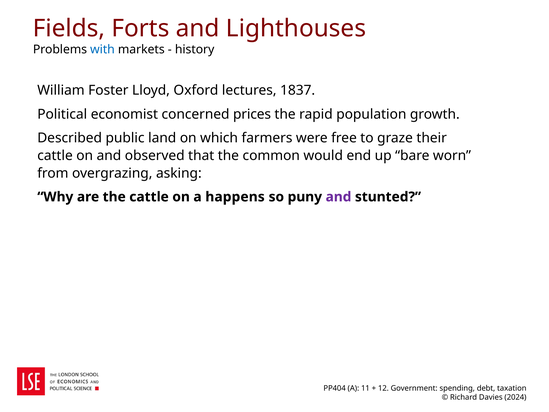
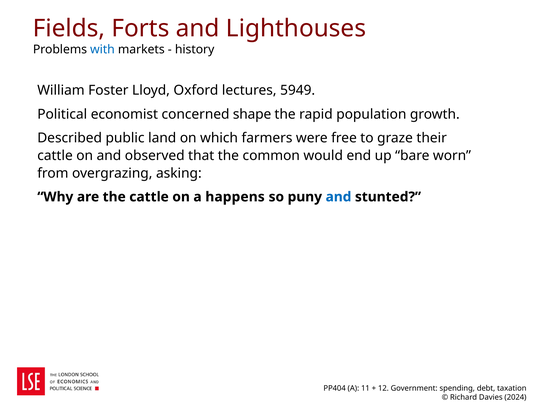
1837: 1837 -> 5949
prices: prices -> shape
and at (338, 197) colour: purple -> blue
